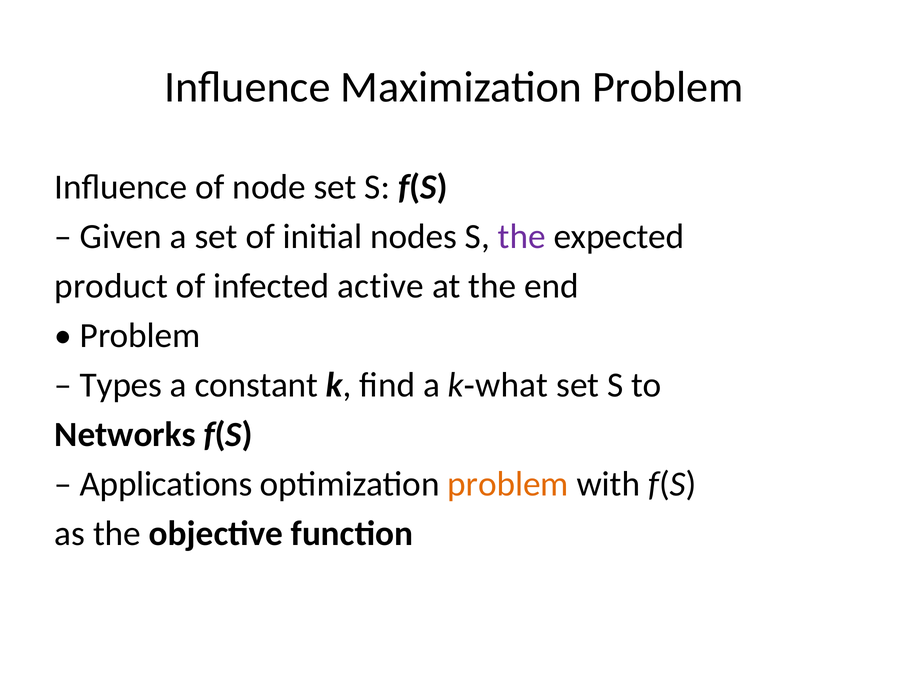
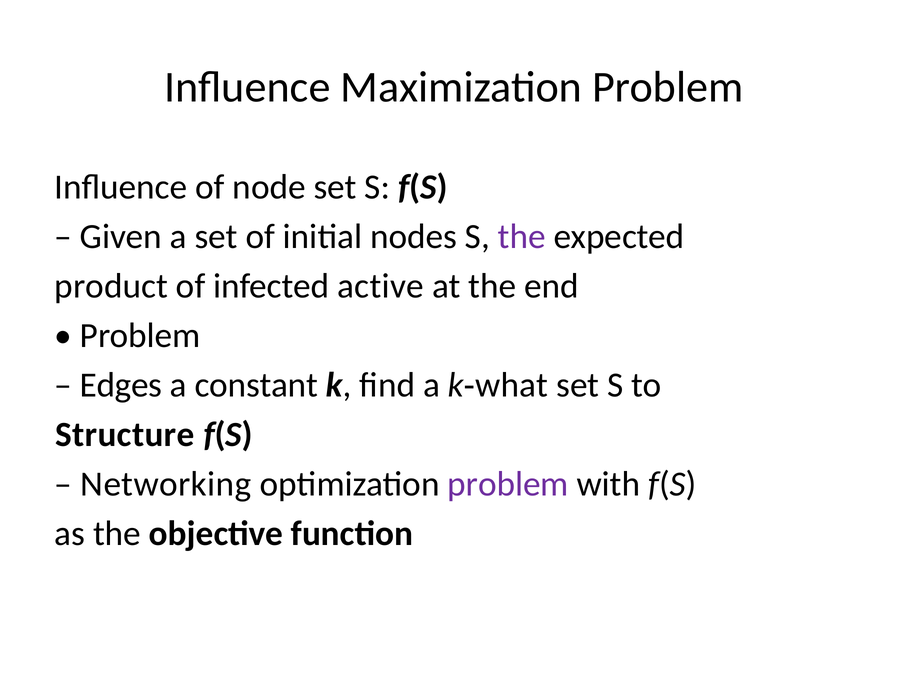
Types: Types -> Edges
Networks: Networks -> Structure
Applications: Applications -> Networking
problem at (508, 484) colour: orange -> purple
